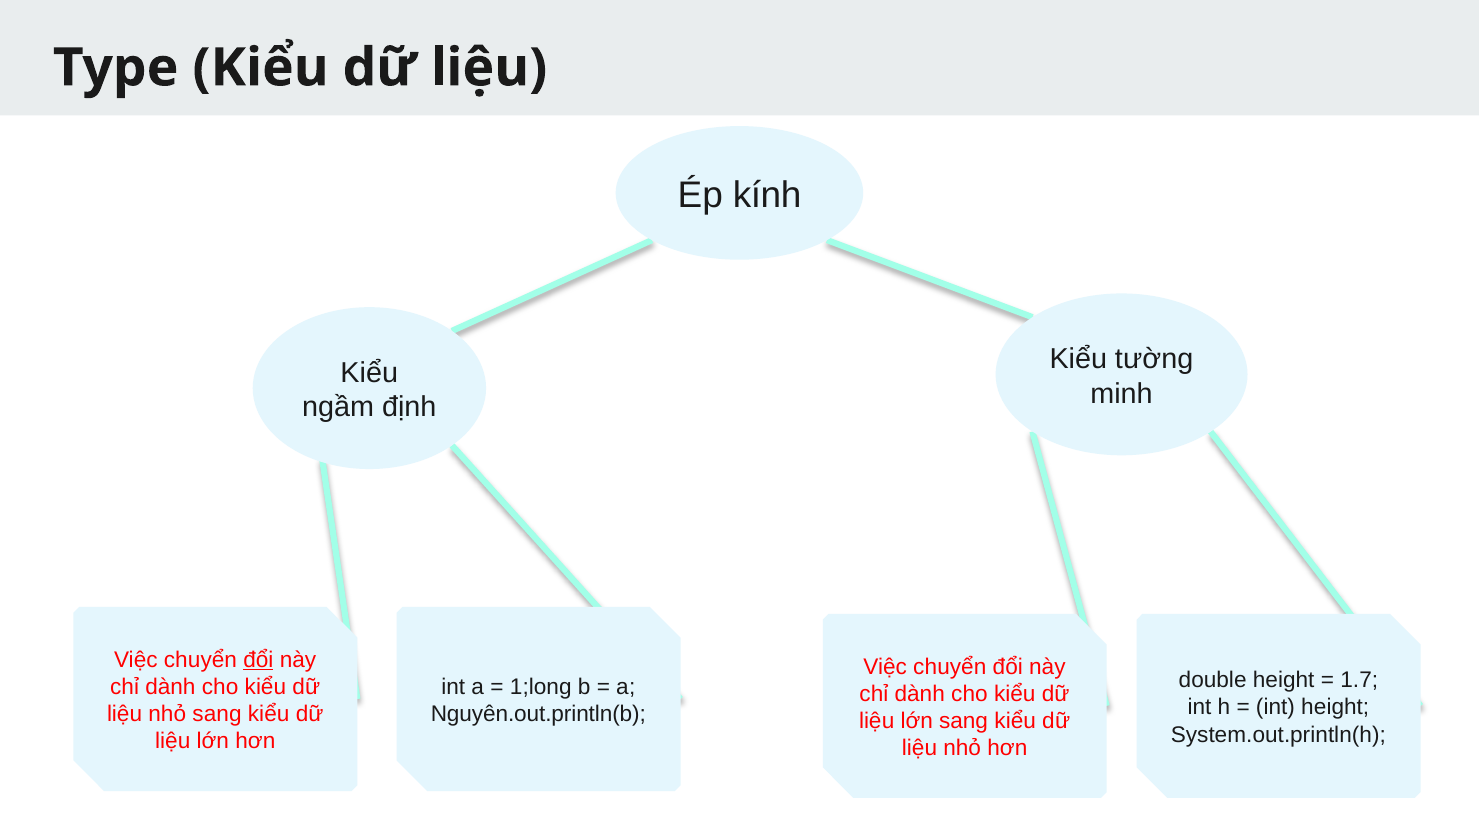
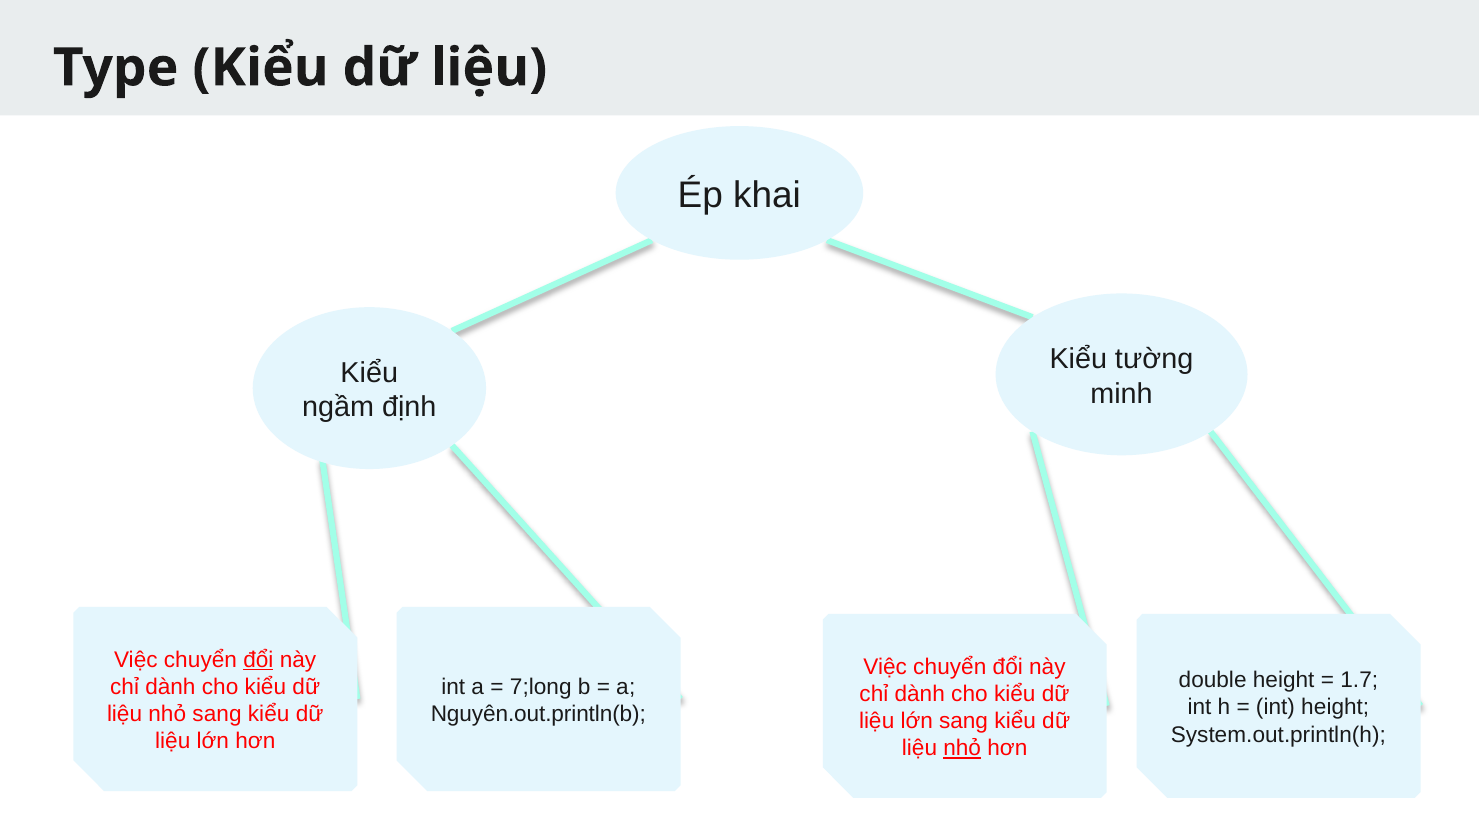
kính: kính -> khai
1;long: 1;long -> 7;long
nhỏ at (962, 748) underline: none -> present
